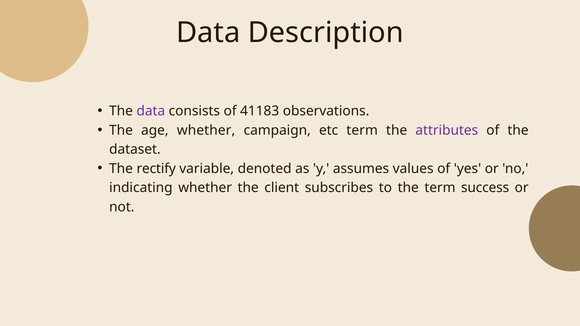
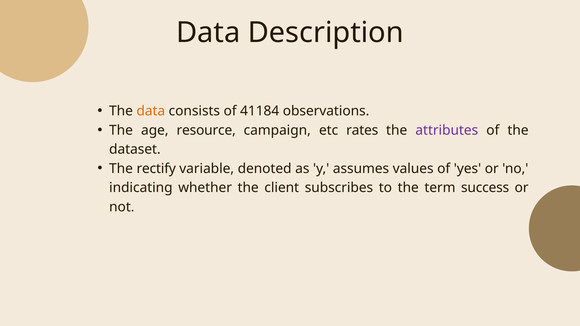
data at (151, 111) colour: purple -> orange
41183: 41183 -> 41184
age whether: whether -> resource
etc term: term -> rates
